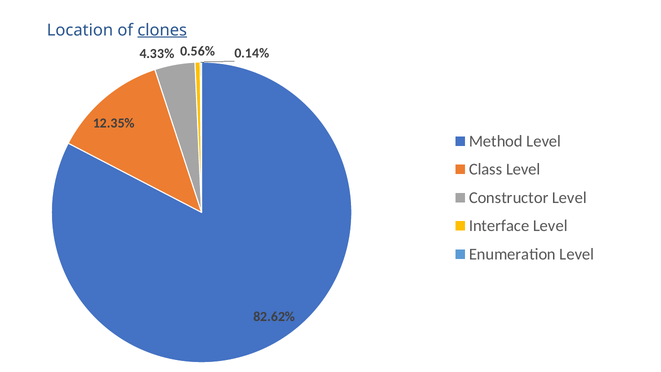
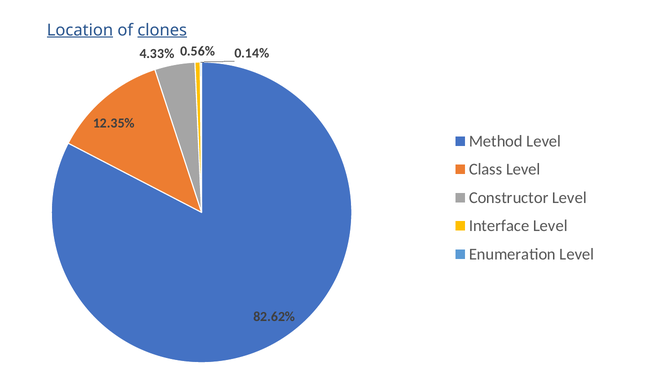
Location underline: none -> present
